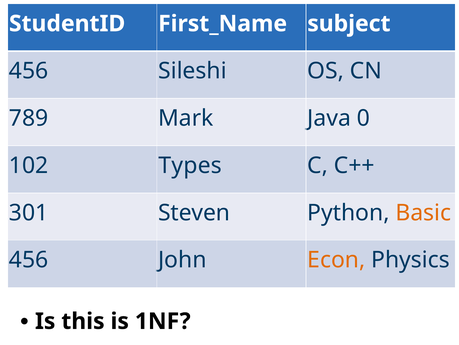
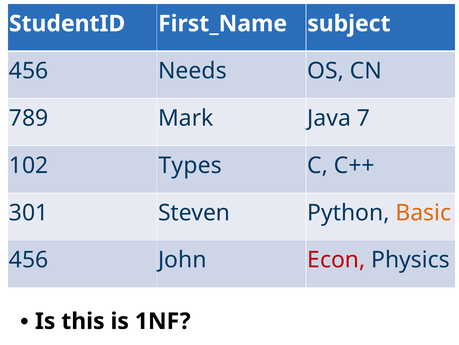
Sileshi: Sileshi -> Needs
0: 0 -> 7
Econ colour: orange -> red
